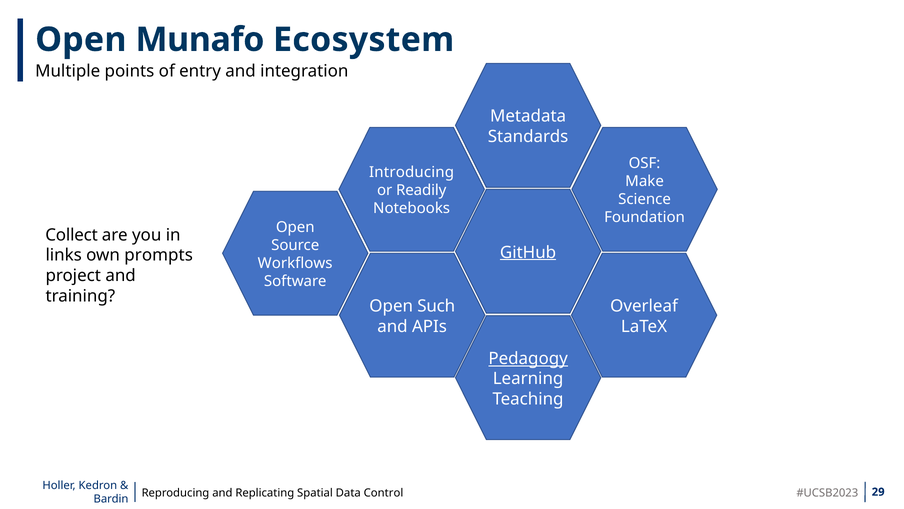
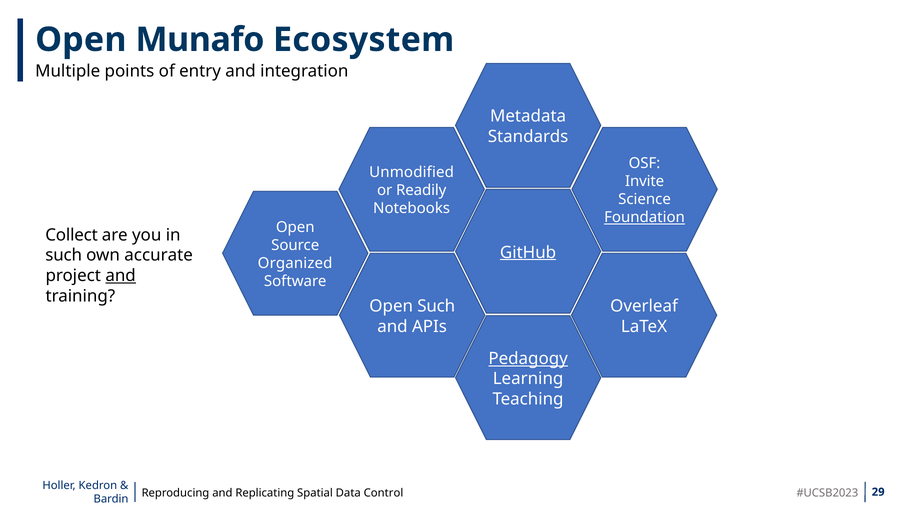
Introducing: Introducing -> Unmodified
Make: Make -> Invite
Foundation underline: none -> present
links at (64, 255): links -> such
prompts: prompts -> accurate
Workflows: Workflows -> Organized
and at (121, 275) underline: none -> present
